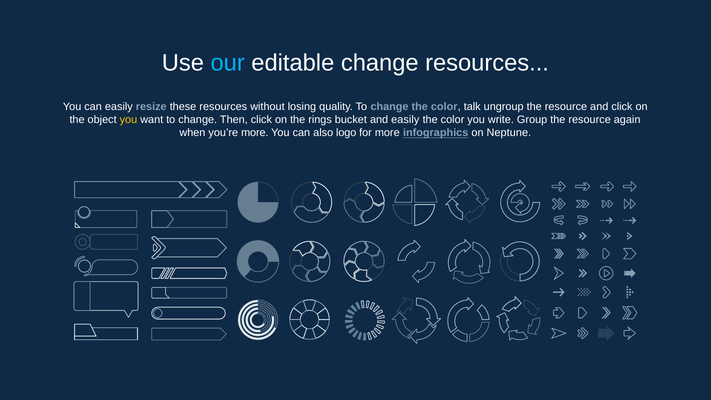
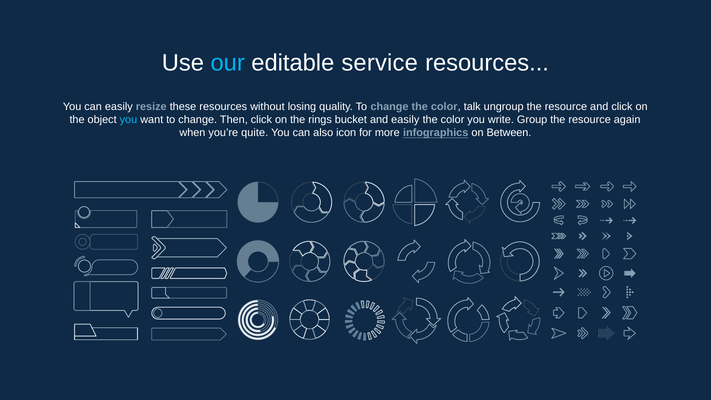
editable change: change -> service
you at (128, 120) colour: yellow -> light blue
you’re more: more -> quite
logo: logo -> icon
Neptune: Neptune -> Between
